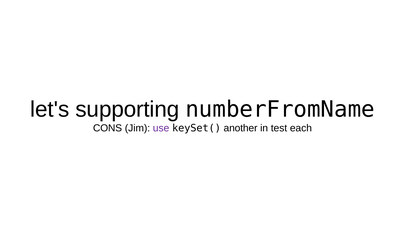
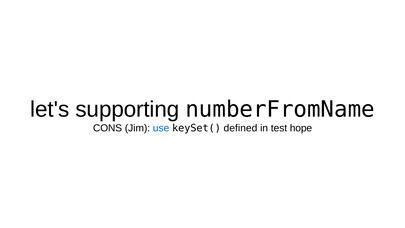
use colour: purple -> blue
another: another -> defined
each: each -> hope
